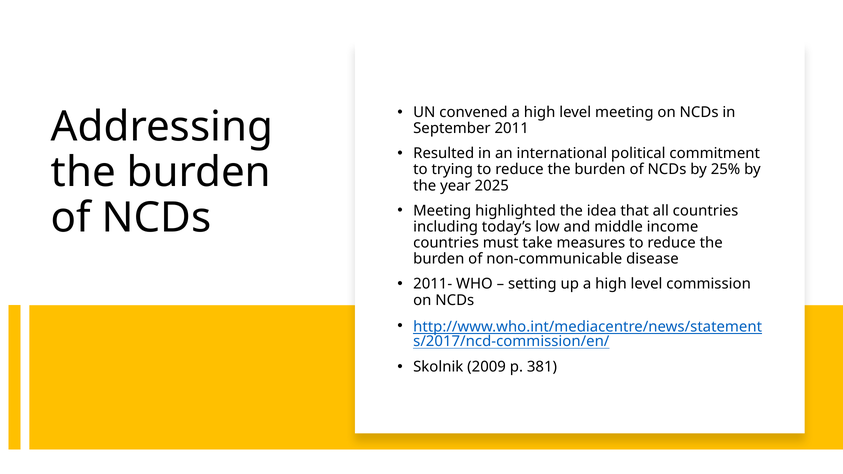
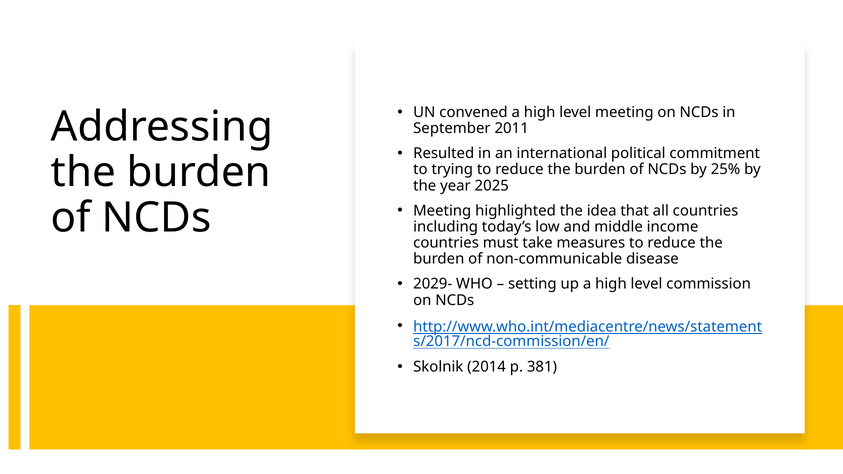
2011-: 2011- -> 2029-
2009: 2009 -> 2014
